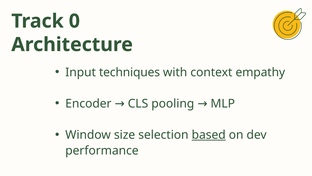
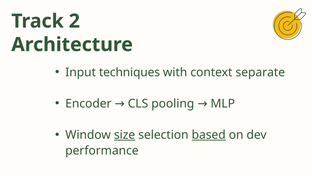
0: 0 -> 2
empathy: empathy -> separate
size underline: none -> present
